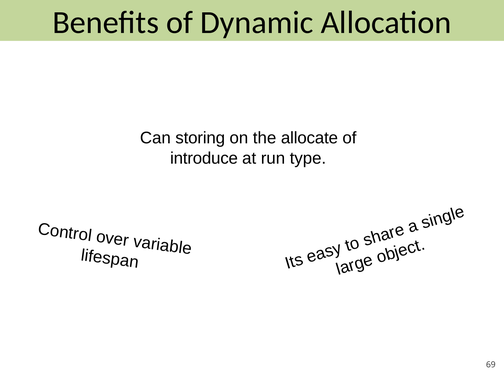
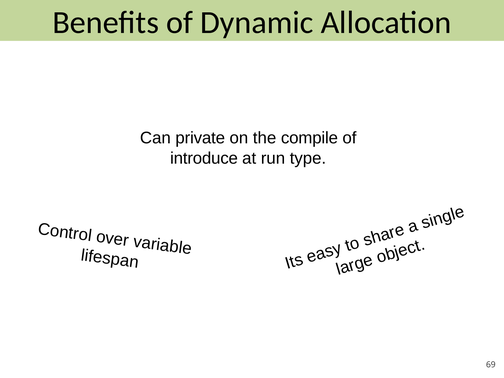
storing: storing -> private
allocate: allocate -> compile
